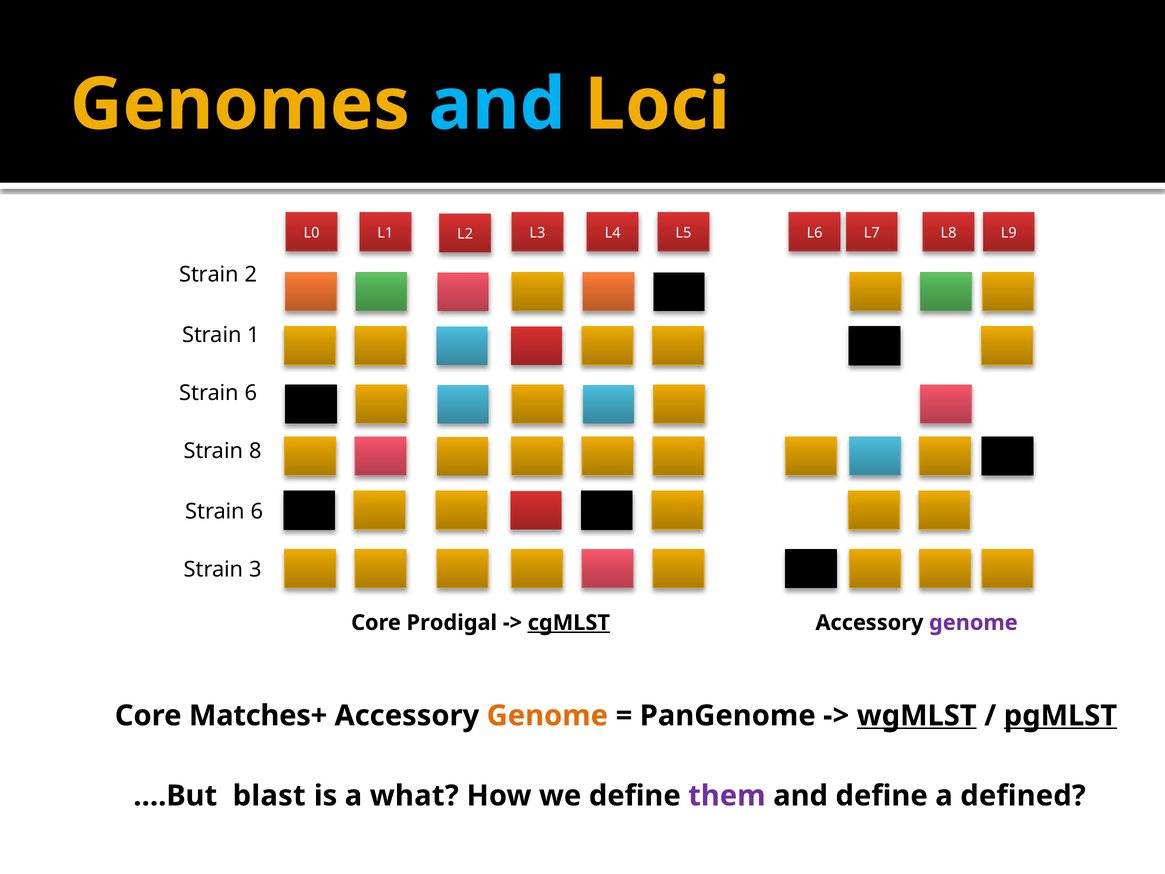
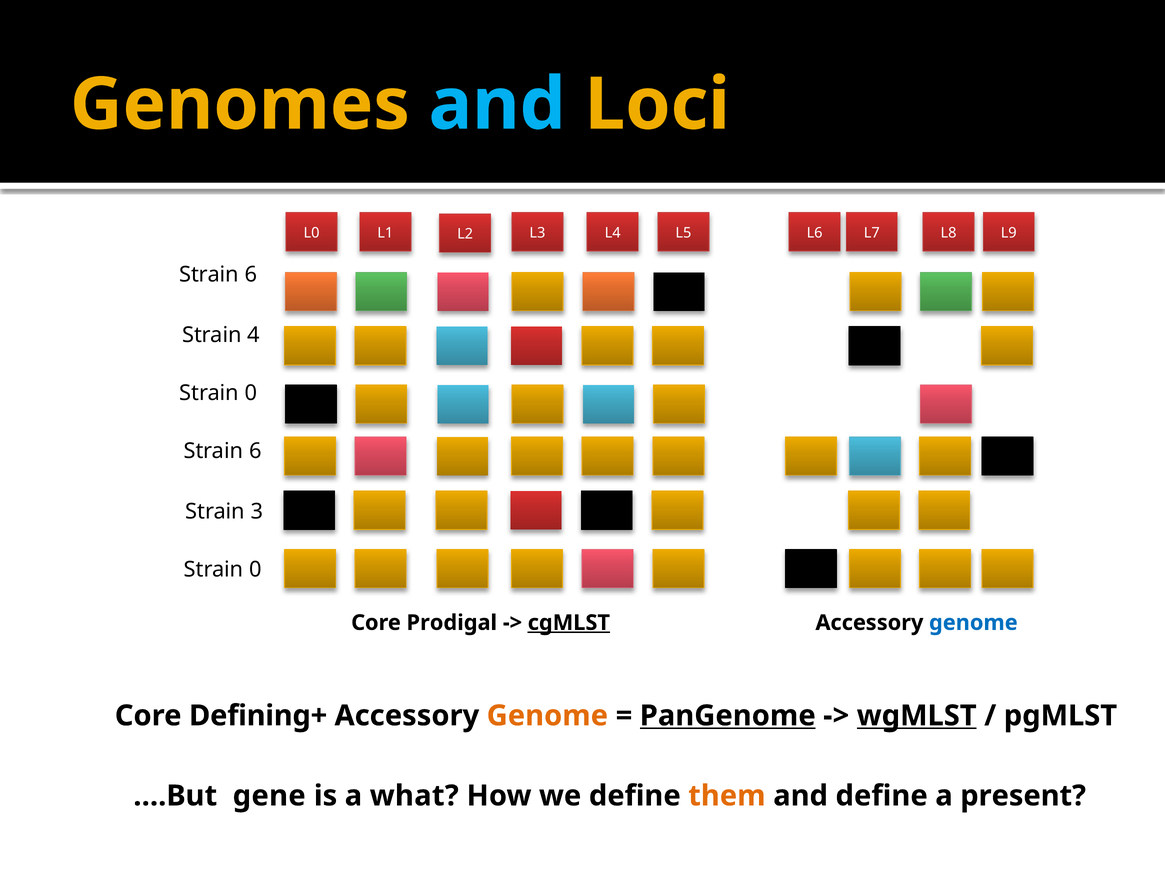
2 at (251, 274): 2 -> 6
1: 1 -> 4
6 at (251, 393): 6 -> 0
8 at (255, 451): 8 -> 6
6 at (257, 512): 6 -> 3
3 at (255, 570): 3 -> 0
genome at (973, 623) colour: purple -> blue
Matches+: Matches+ -> Defining+
PanGenome underline: none -> present
pgMLST underline: present -> none
blast: blast -> gene
them colour: purple -> orange
defined: defined -> present
